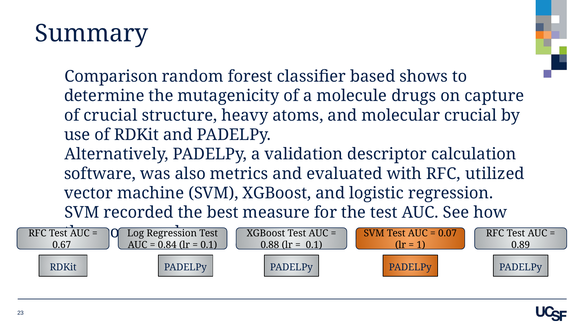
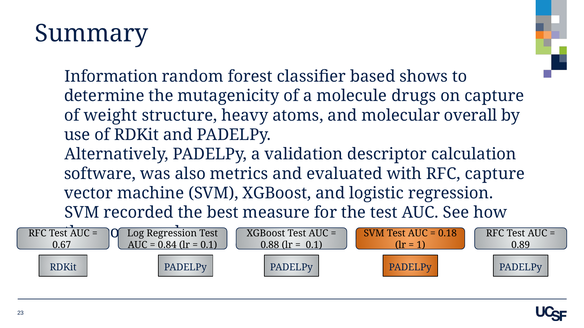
Comparison: Comparison -> Information
of crucial: crucial -> weight
molecular crucial: crucial -> overall
RFC utilized: utilized -> capture
0.07: 0.07 -> 0.18
